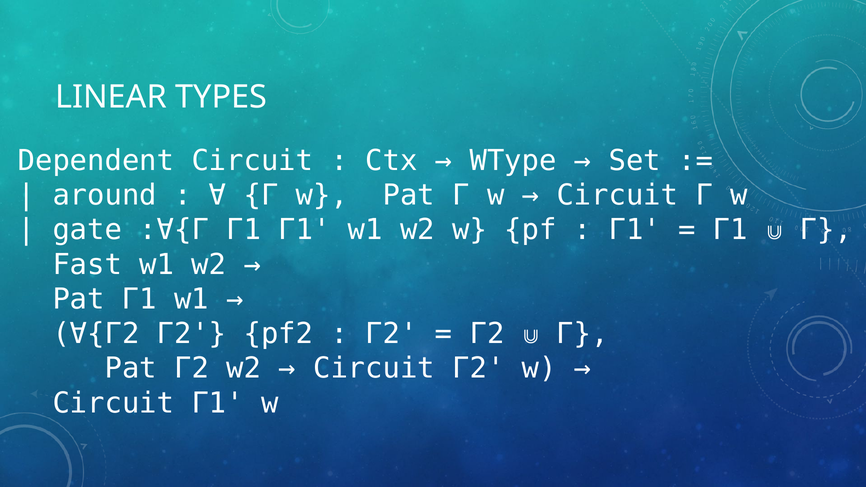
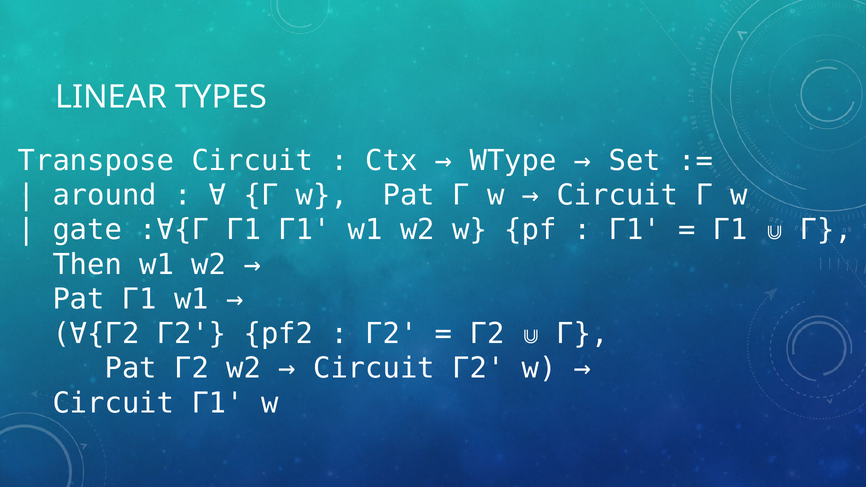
Dependent: Dependent -> Transpose
Fast: Fast -> Then
